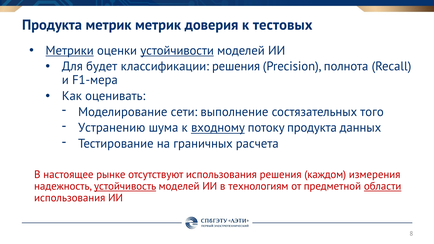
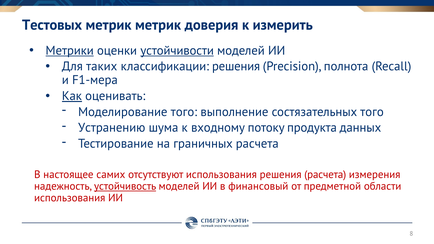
Продукта at (52, 25): Продукта -> Тестовых
тестовых: тестовых -> измерить
будет: будет -> таких
Как underline: none -> present
Моделирование сети: сети -> того
входному underline: present -> none
рынке: рынке -> самих
решения каждом: каждом -> расчета
технологиям: технологиям -> финансовый
области underline: present -> none
